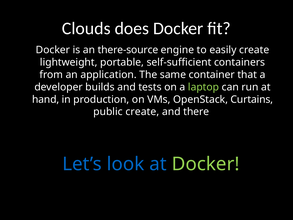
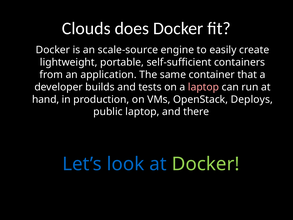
there-source: there-source -> scale-source
laptop at (204, 87) colour: light green -> pink
Curtains: Curtains -> Deploys
public create: create -> laptop
